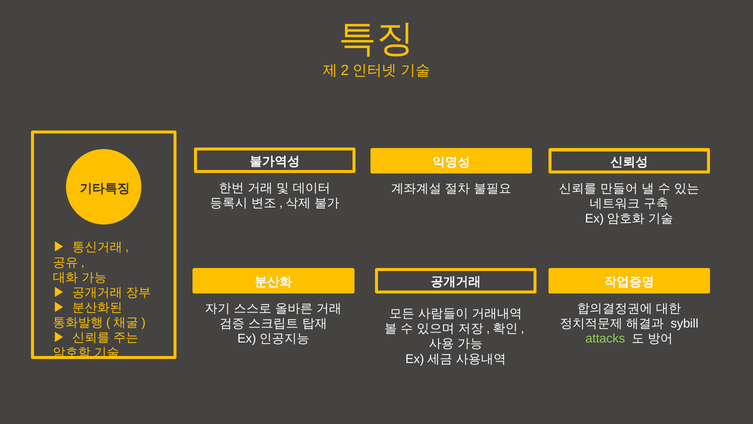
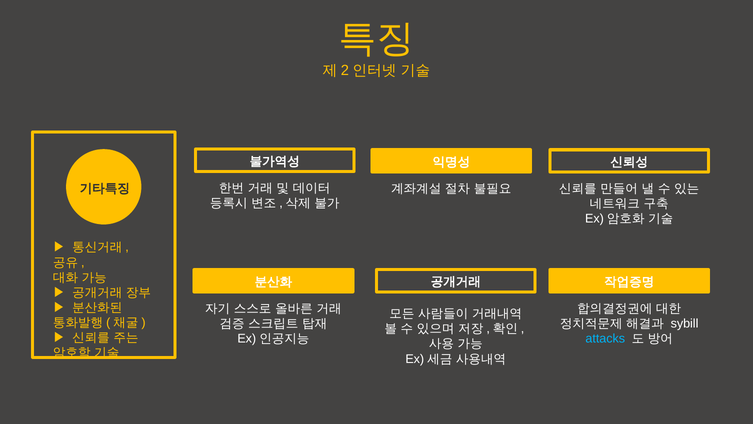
attacks colour: light green -> light blue
